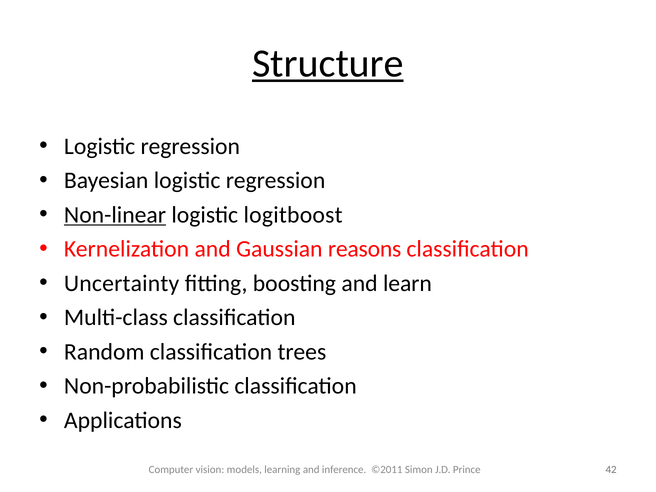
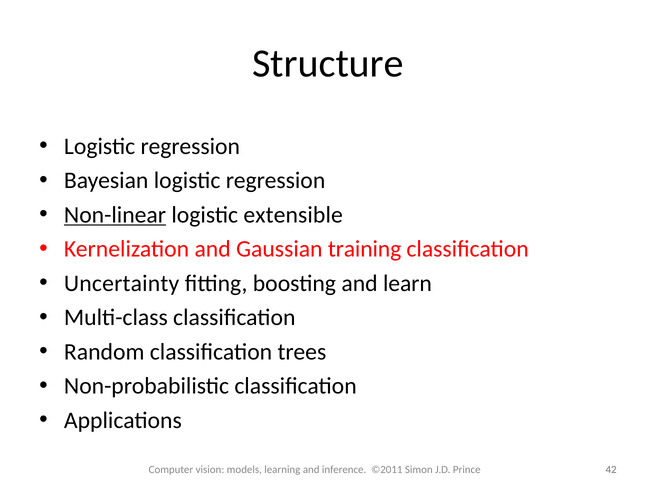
Structure underline: present -> none
logitboost: logitboost -> extensible
reasons: reasons -> training
